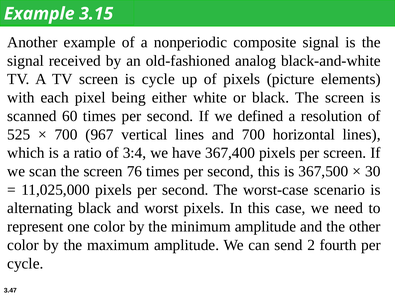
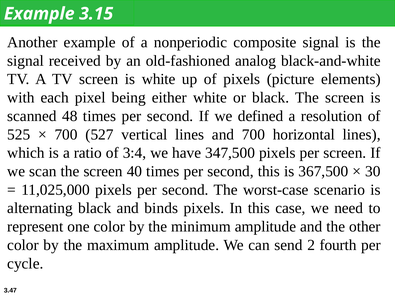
is cycle: cycle -> white
60: 60 -> 48
967: 967 -> 527
367,400: 367,400 -> 347,500
76: 76 -> 40
worst: worst -> binds
